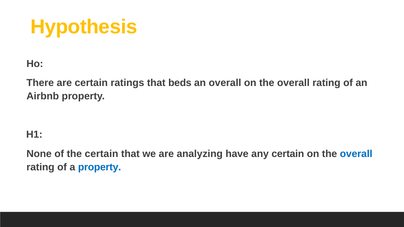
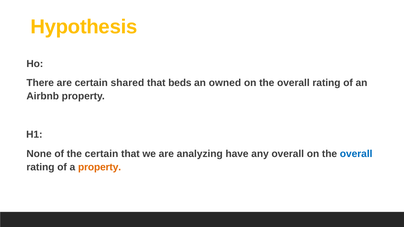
ratings: ratings -> shared
an overall: overall -> owned
any certain: certain -> overall
property at (100, 167) colour: blue -> orange
